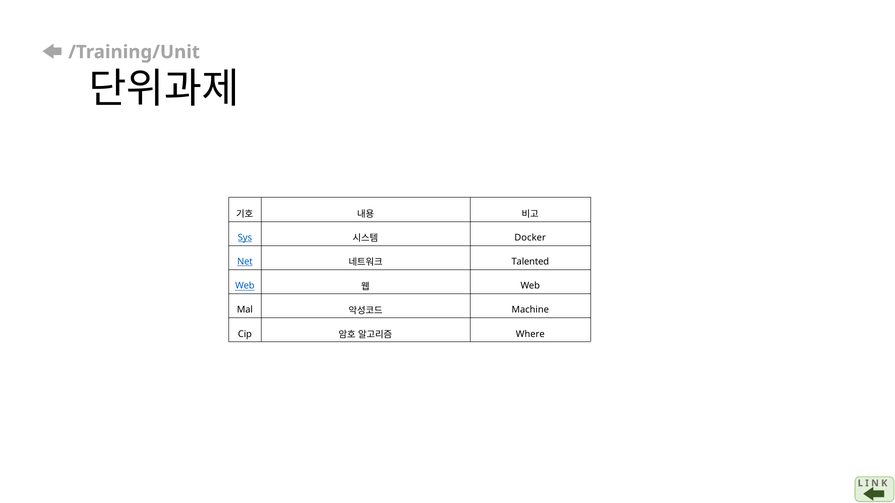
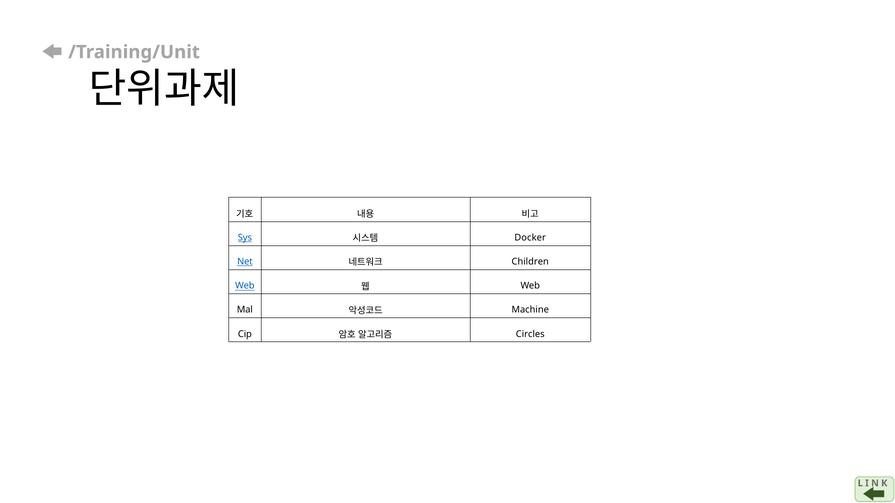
Talented: Talented -> Children
Where: Where -> Circles
